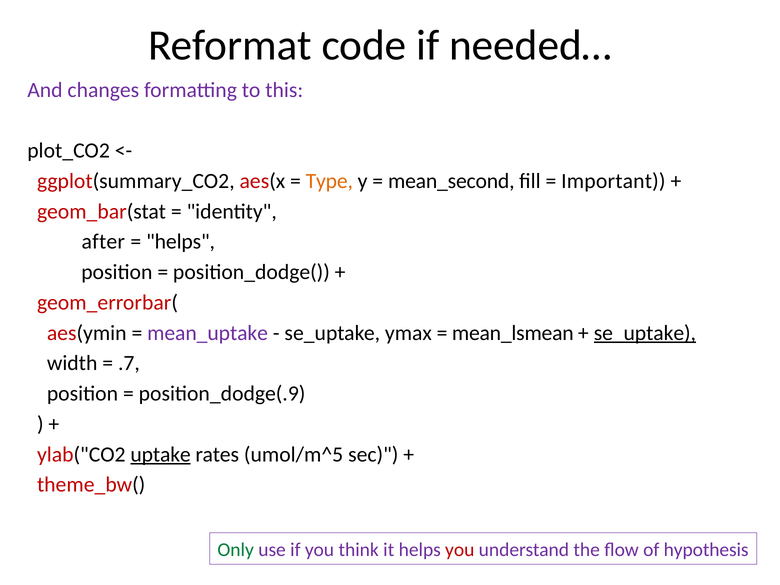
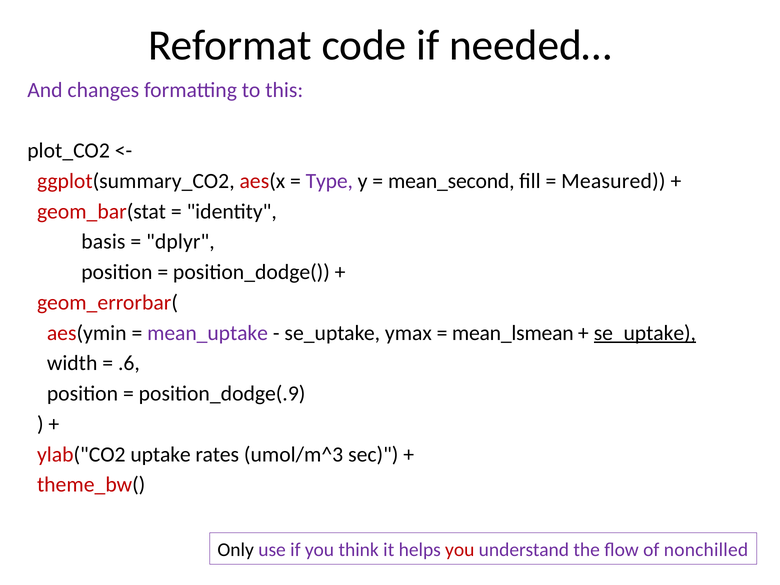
Type colour: orange -> purple
Important: Important -> Measured
after: after -> basis
helps at (181, 242): helps -> dplyr
.7: .7 -> .6
uptake underline: present -> none
umol/m^5: umol/m^5 -> umol/m^3
Only colour: green -> black
hypothesis: hypothesis -> nonchilled
